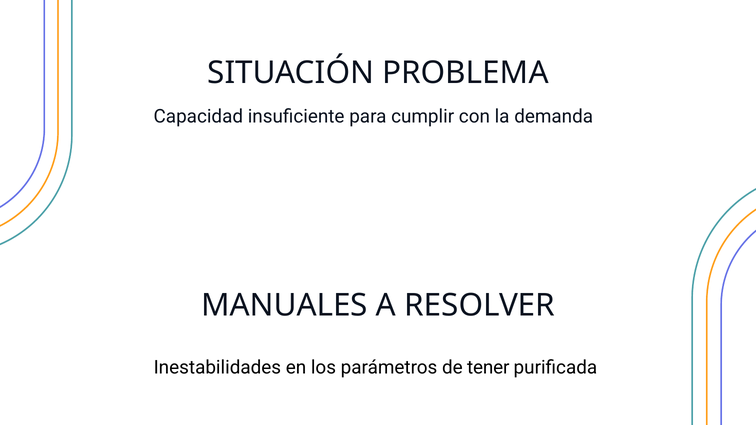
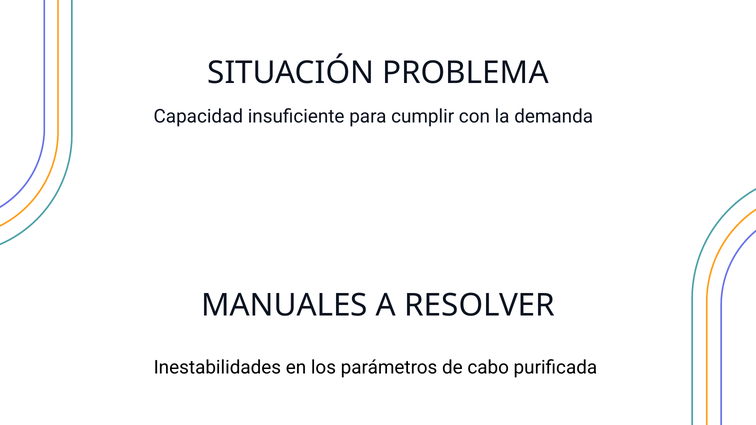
tener: tener -> cabo
